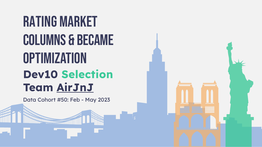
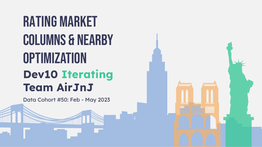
Became: Became -> Nearby
Selection: Selection -> Iterating
AirJnJ underline: present -> none
